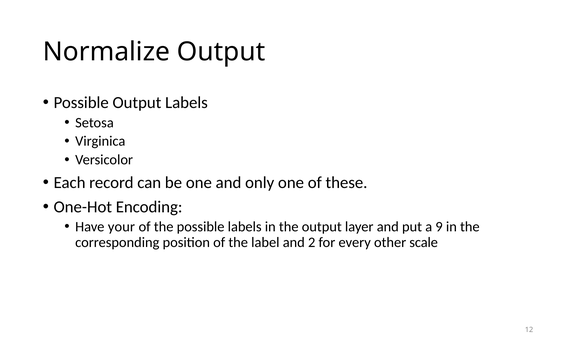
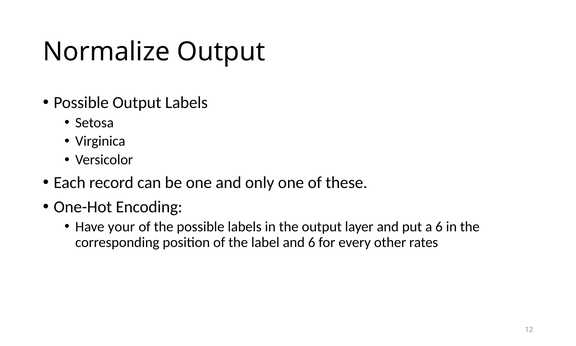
a 9: 9 -> 6
and 2: 2 -> 6
scale: scale -> rates
